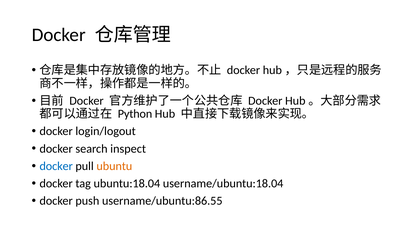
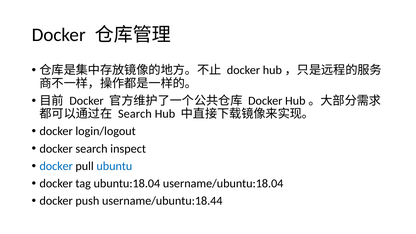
Python at (135, 114): Python -> Search
ubuntu colour: orange -> blue
username/ubuntu:86.55: username/ubuntu:86.55 -> username/ubuntu:18.44
